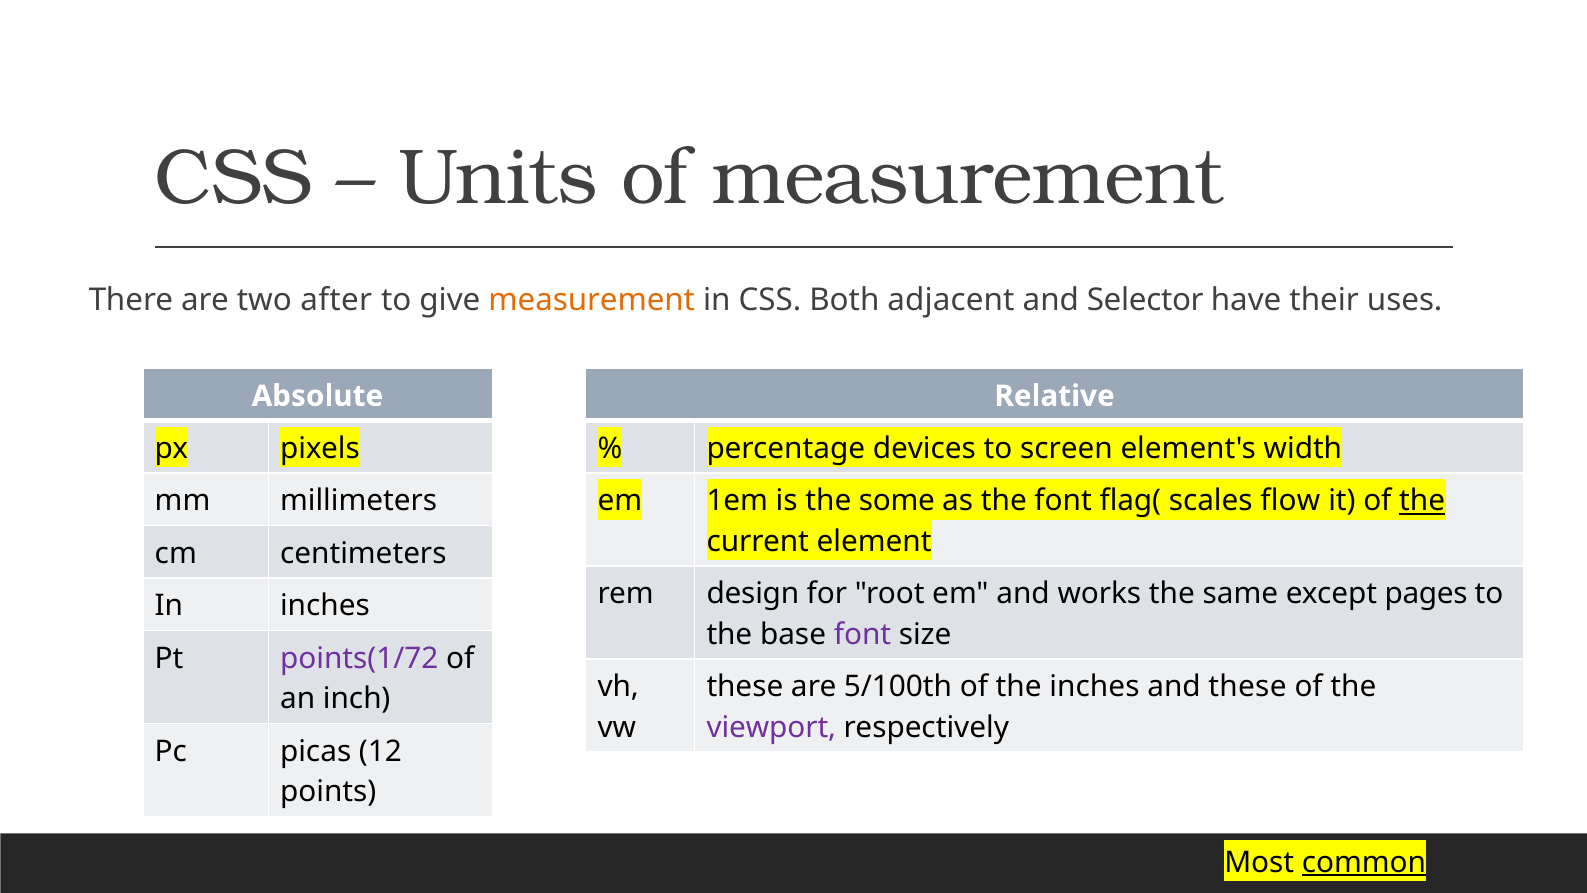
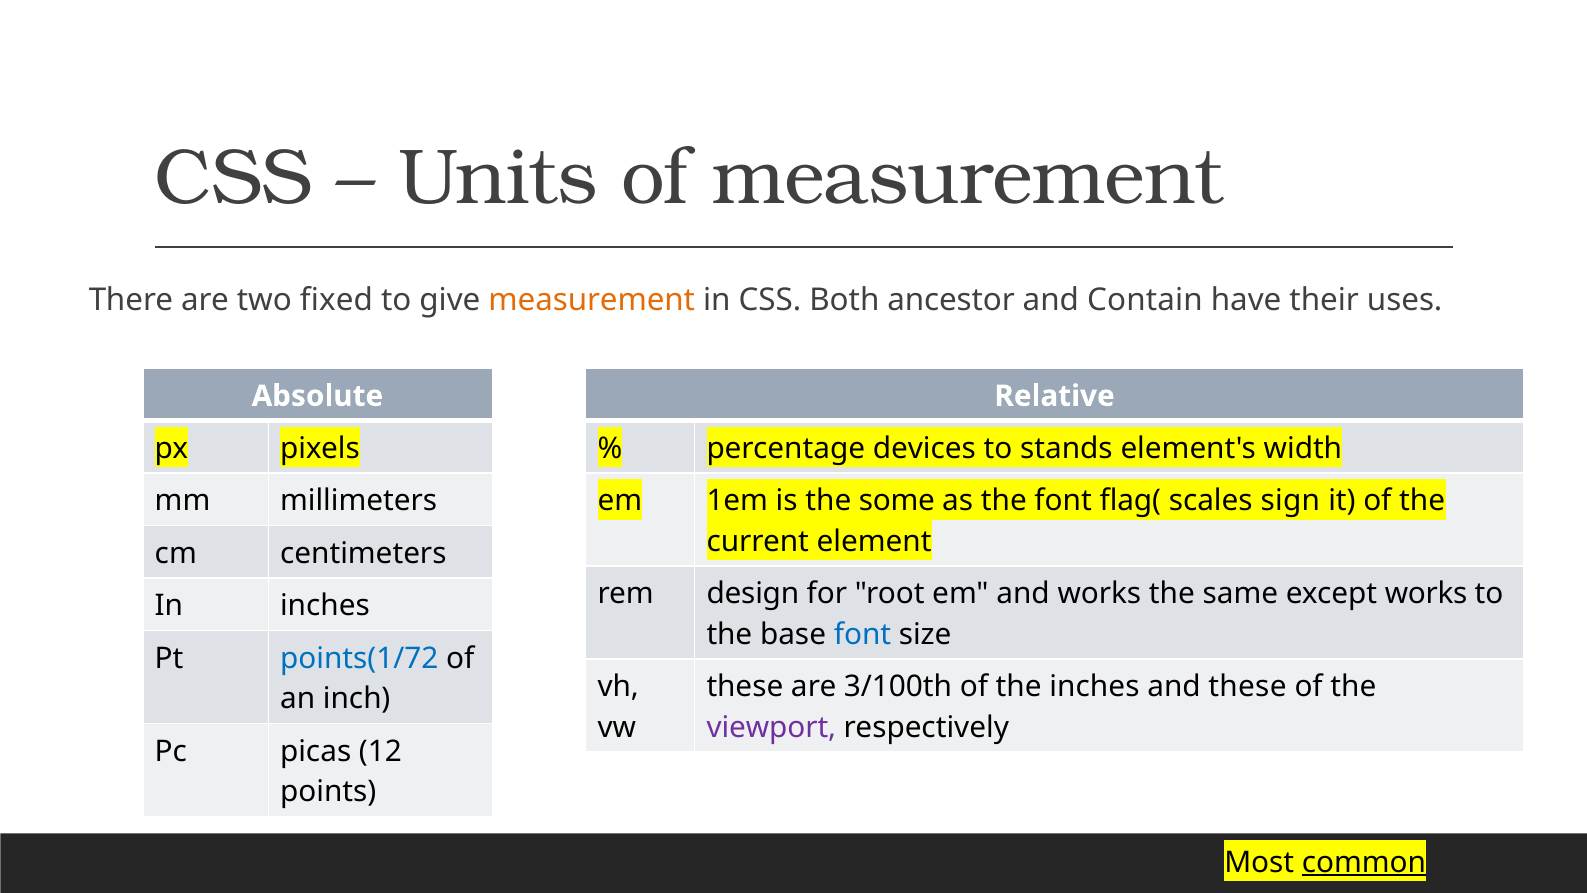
after: after -> fixed
adjacent: adjacent -> ancestor
Selector: Selector -> Contain
screen: screen -> stands
flow: flow -> sign
the at (1422, 501) underline: present -> none
except pages: pages -> works
font at (862, 634) colour: purple -> blue
points(1/72 colour: purple -> blue
5/100th: 5/100th -> 3/100th
